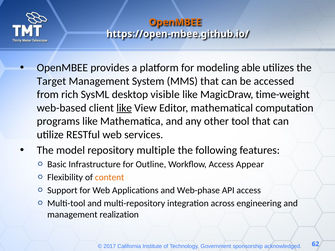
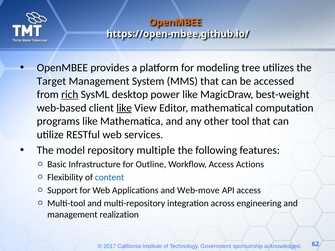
able: able -> tree
rich underline: none -> present
visible: visible -> power
time-weight: time-weight -> best-weight
Appear: Appear -> Actions
content colour: orange -> blue
Web-phase: Web-phase -> Web-move
